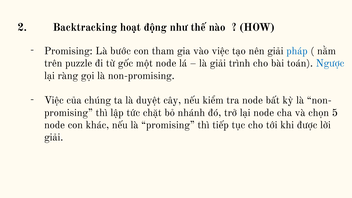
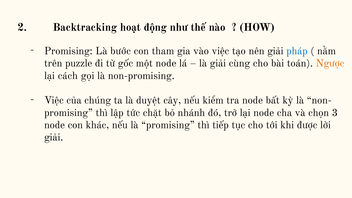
trình: trình -> cùng
Ngược colour: blue -> orange
ràng: ràng -> cách
5: 5 -> 3
